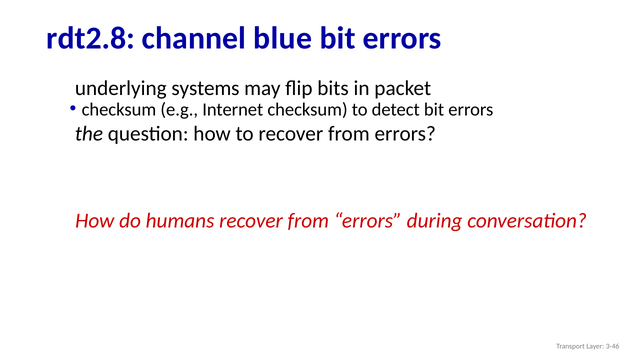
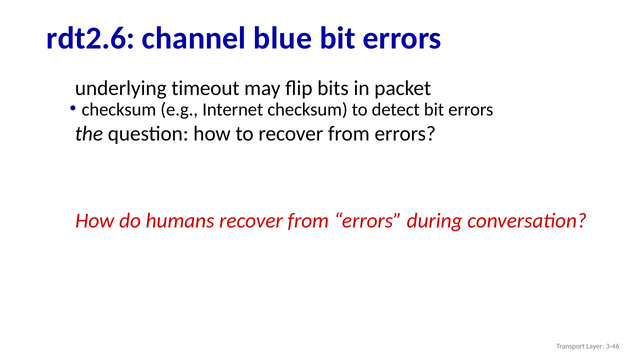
rdt2.8: rdt2.8 -> rdt2.6
systems: systems -> timeout
